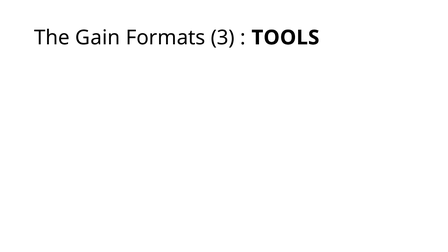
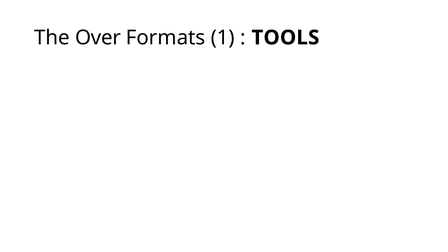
Gain: Gain -> Over
3: 3 -> 1
